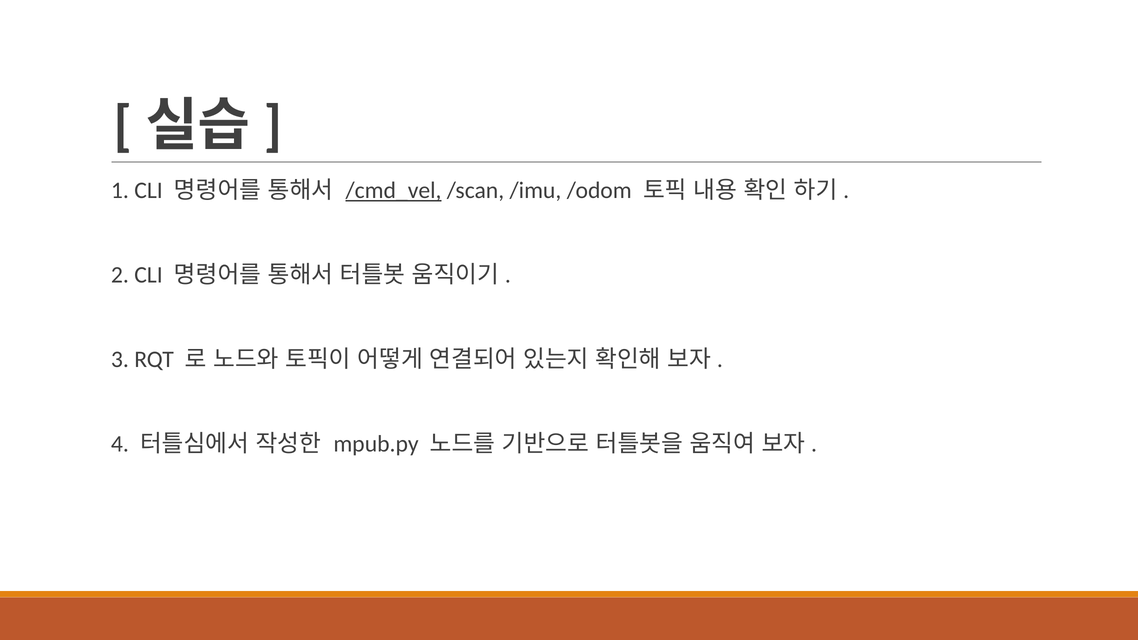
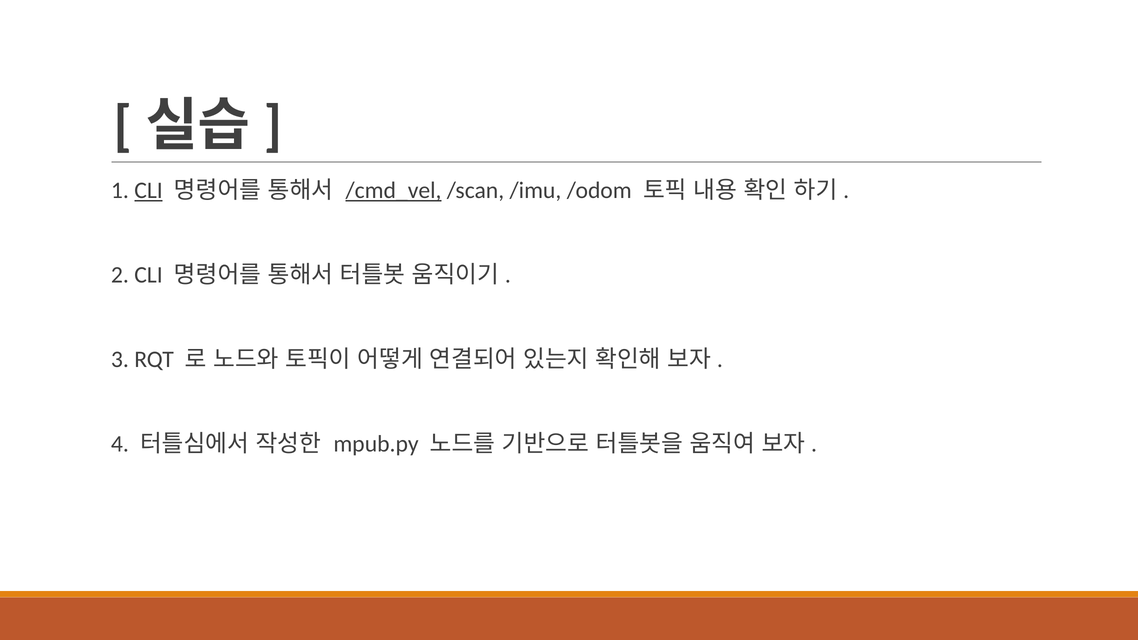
CLI at (149, 191) underline: none -> present
